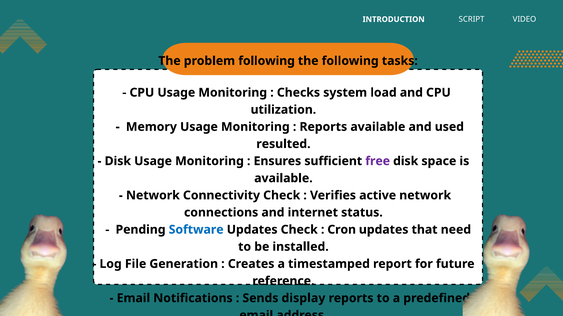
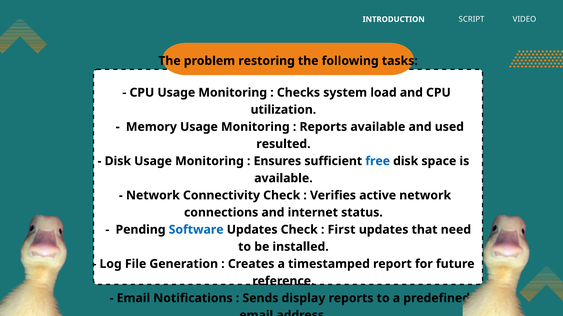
problem following: following -> restoring
free colour: purple -> blue
Cron: Cron -> First
